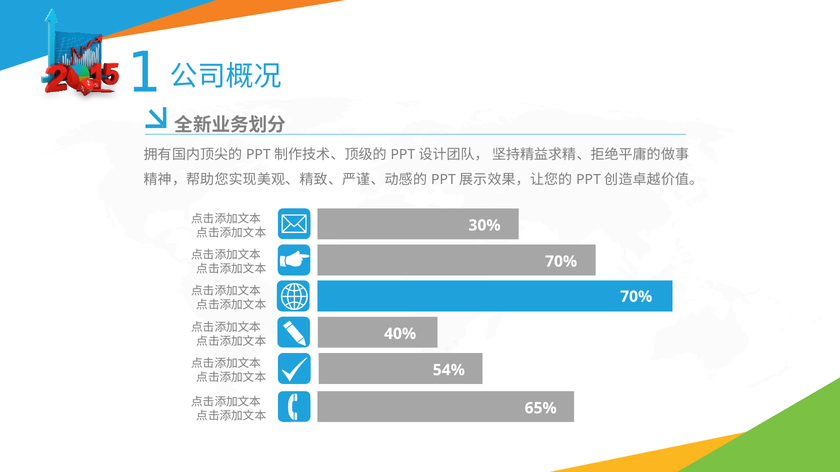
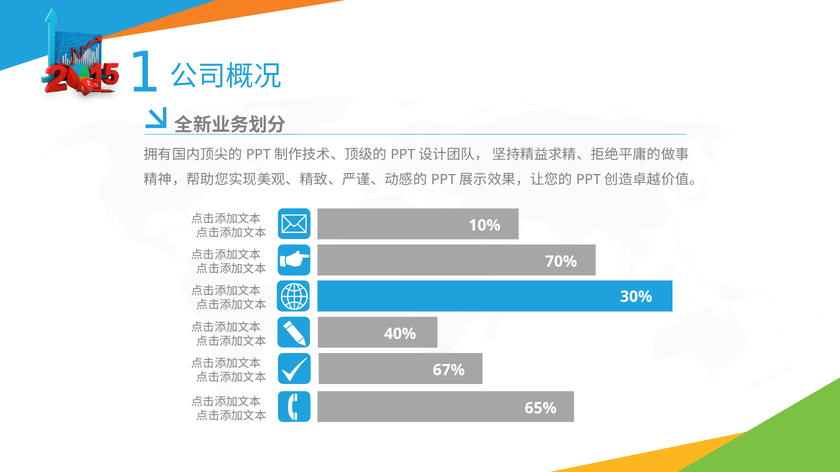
30%: 30% -> 10%
70% at (636, 297): 70% -> 30%
54%: 54% -> 67%
